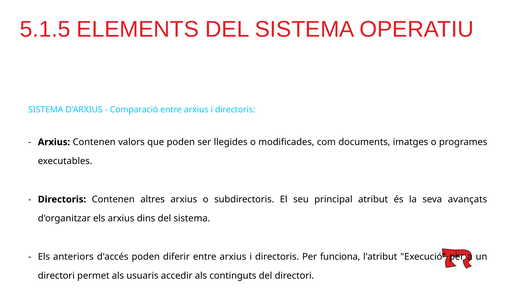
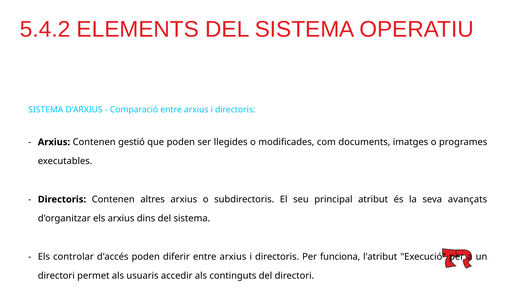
5.1.5: 5.1.5 -> 5.4.2
valors: valors -> gestió
anteriors: anteriors -> controlar
